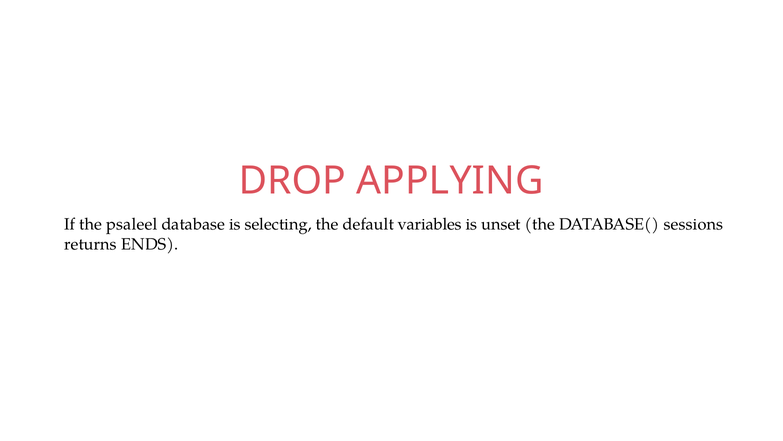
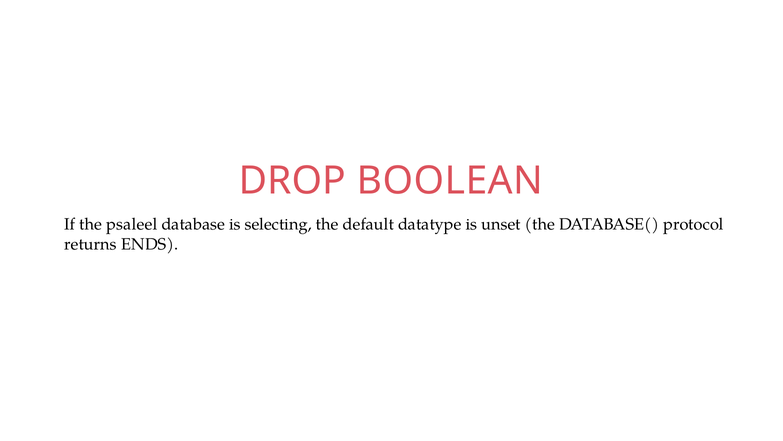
APPLYING: APPLYING -> BOOLEAN
variables: variables -> datatype
sessions: sessions -> protocol
